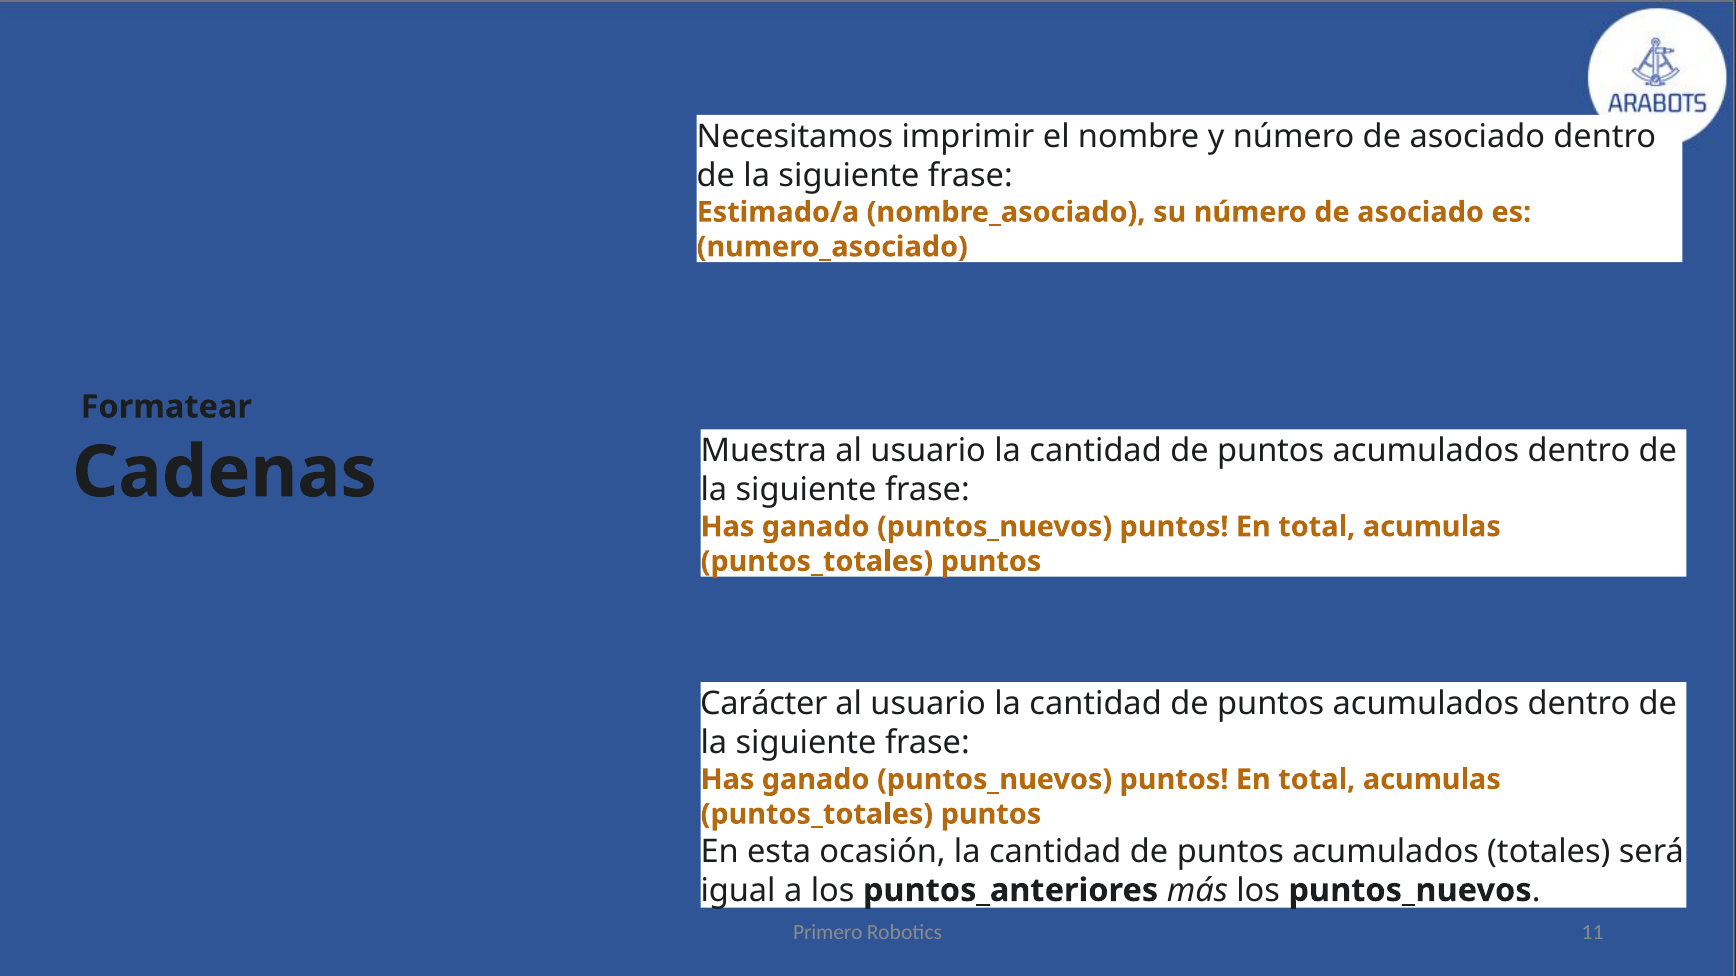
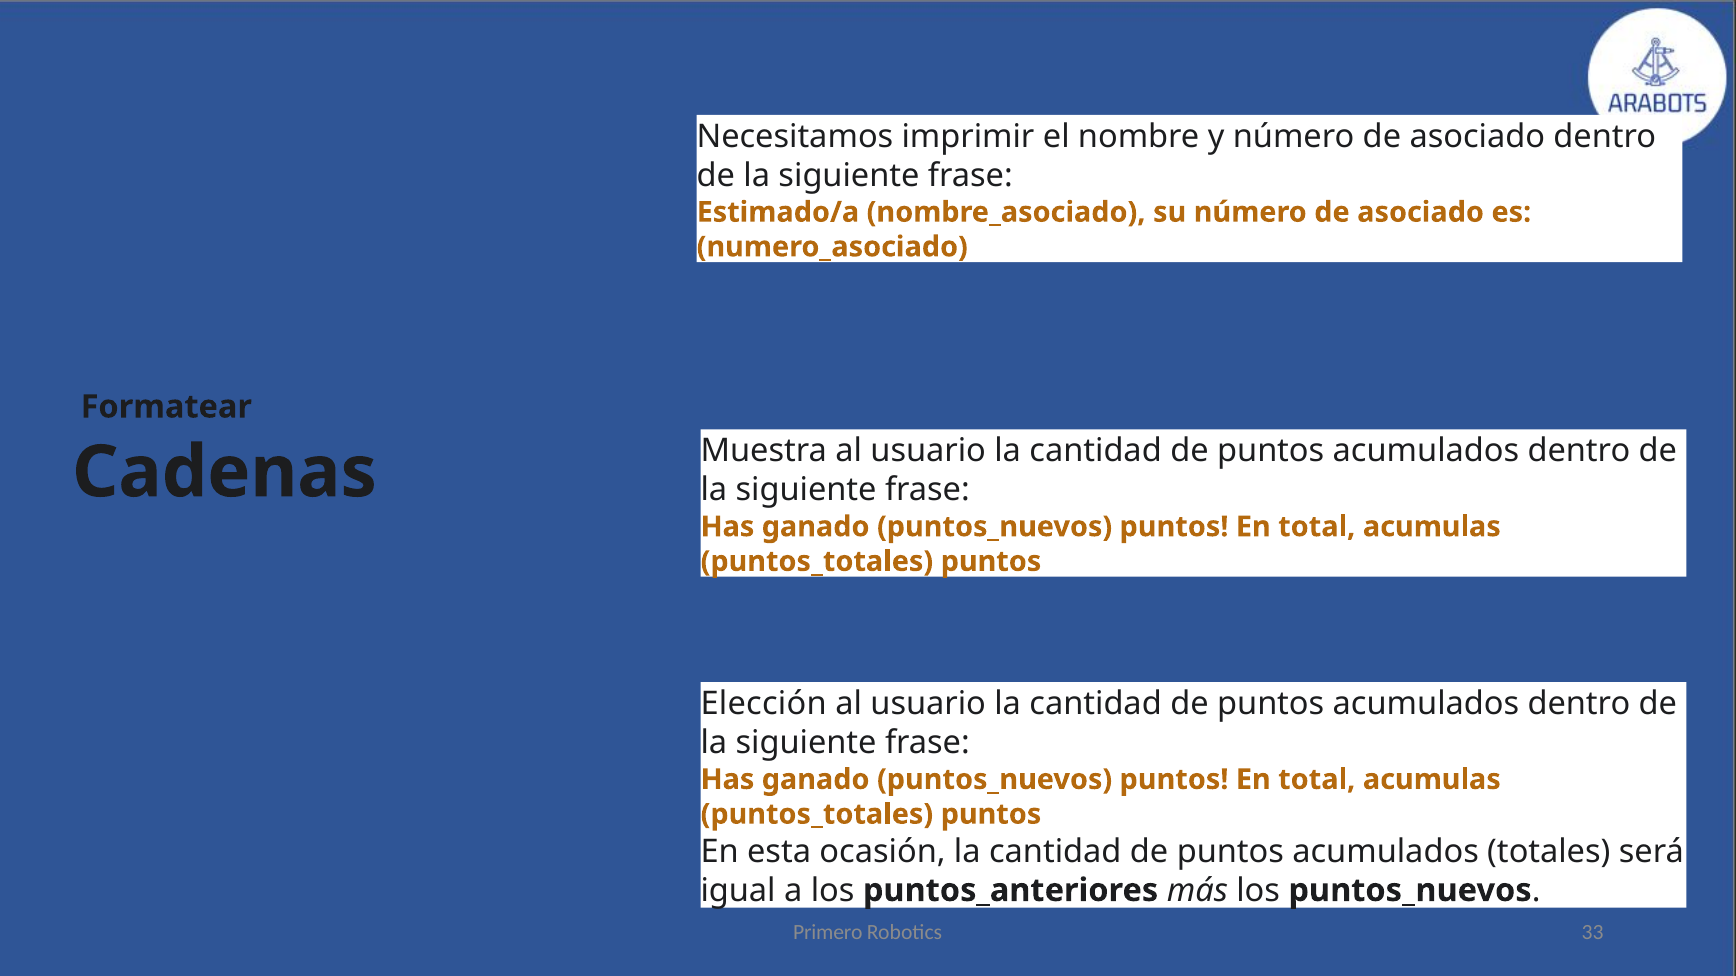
Carácter: Carácter -> Elección
11: 11 -> 33
